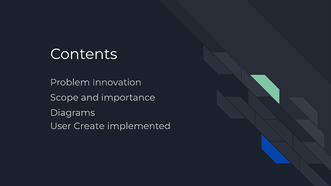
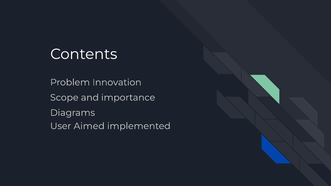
Create: Create -> Aimed
